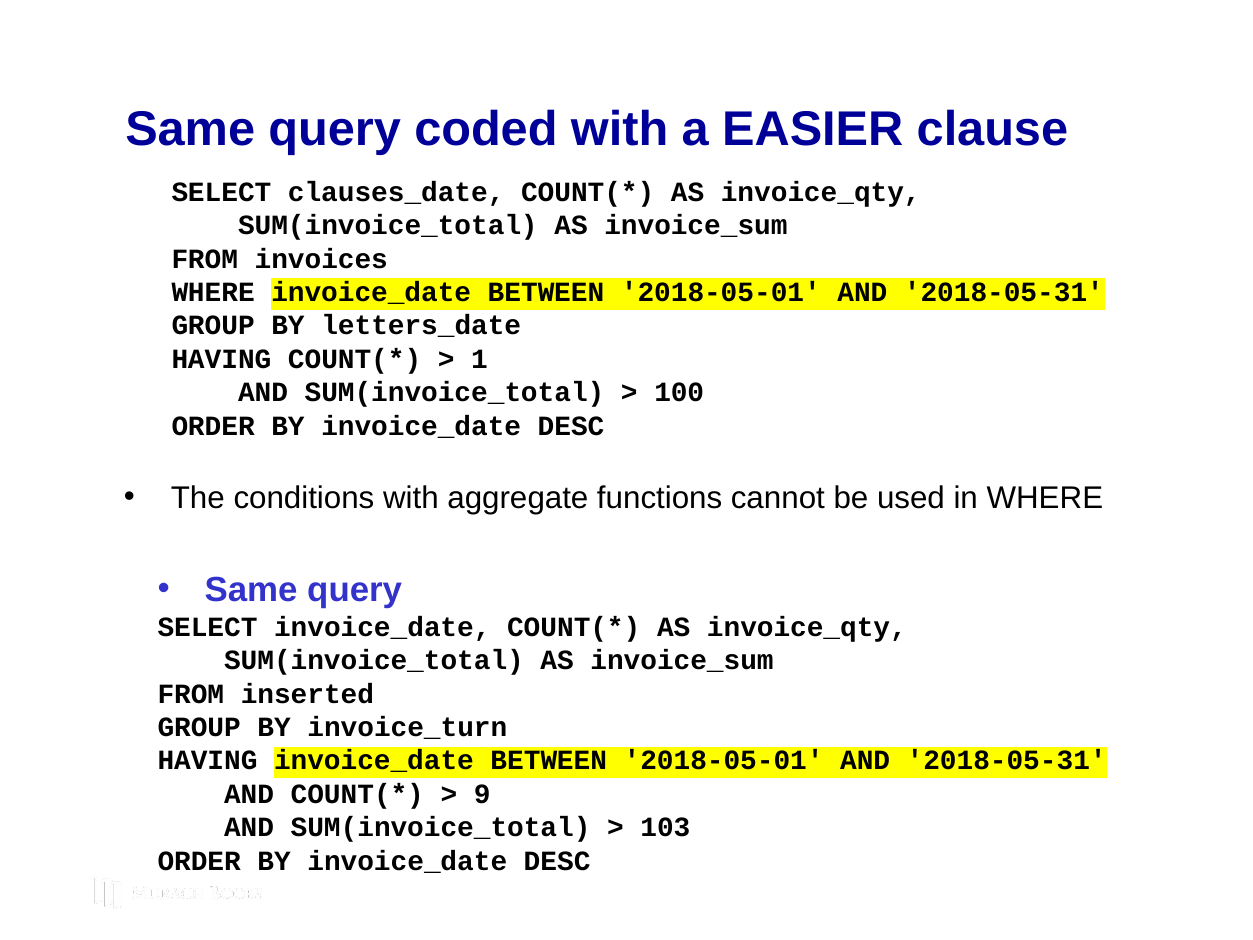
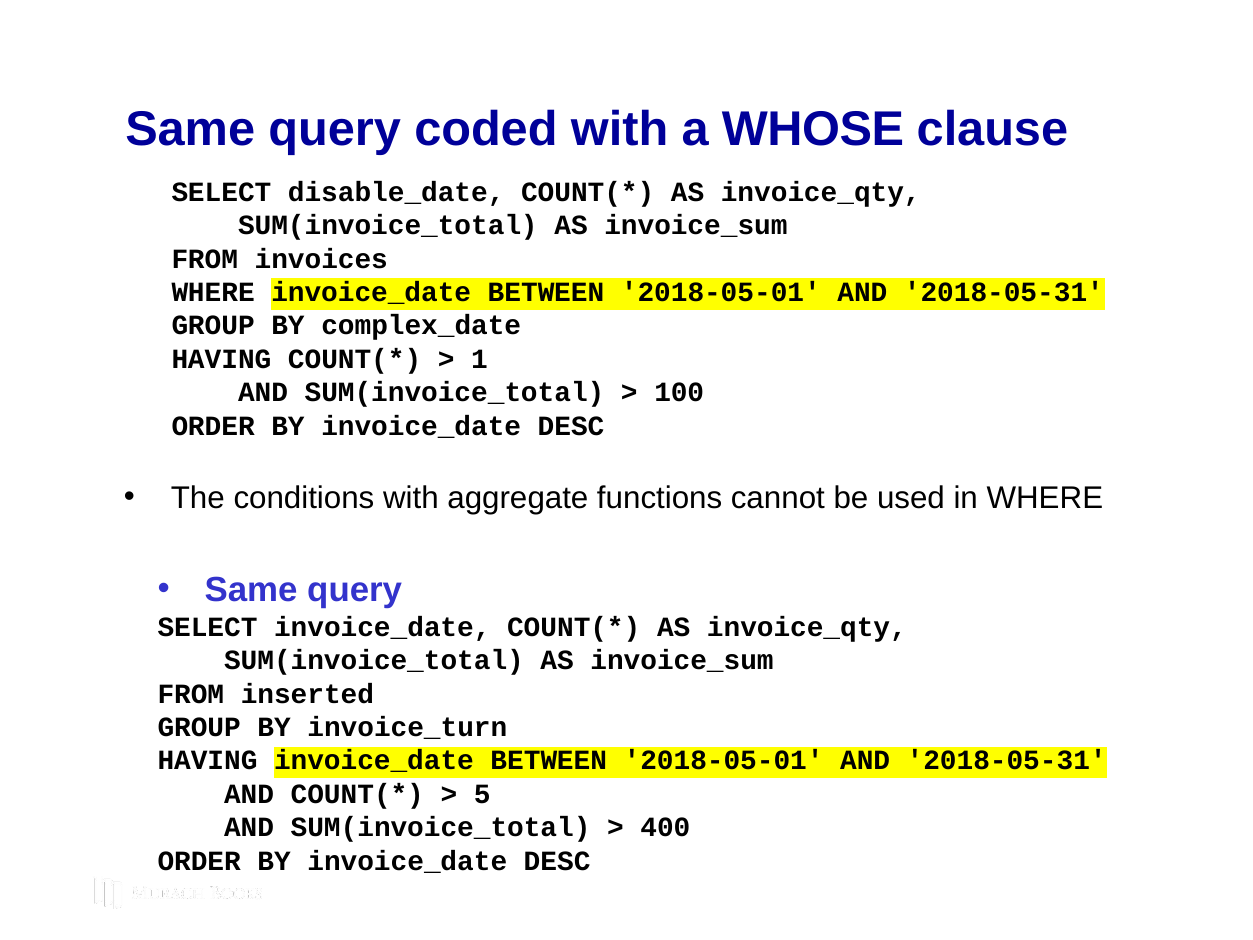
EASIER: EASIER -> WHOSE
clauses_date: clauses_date -> disable_date
letters_date: letters_date -> complex_date
9: 9 -> 5
103: 103 -> 400
